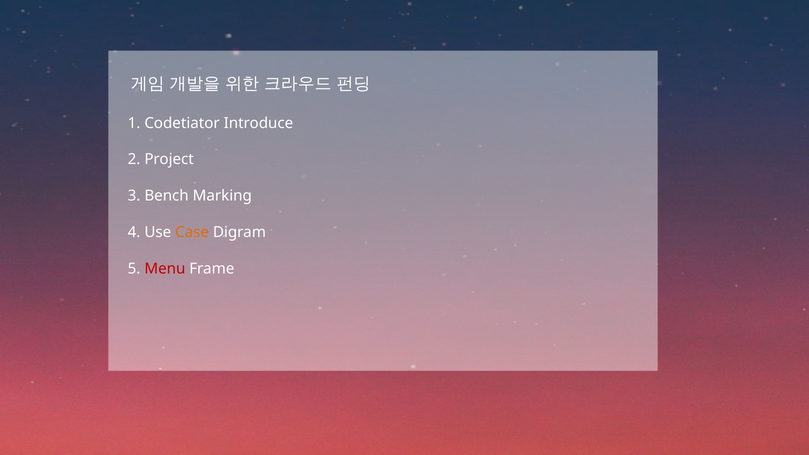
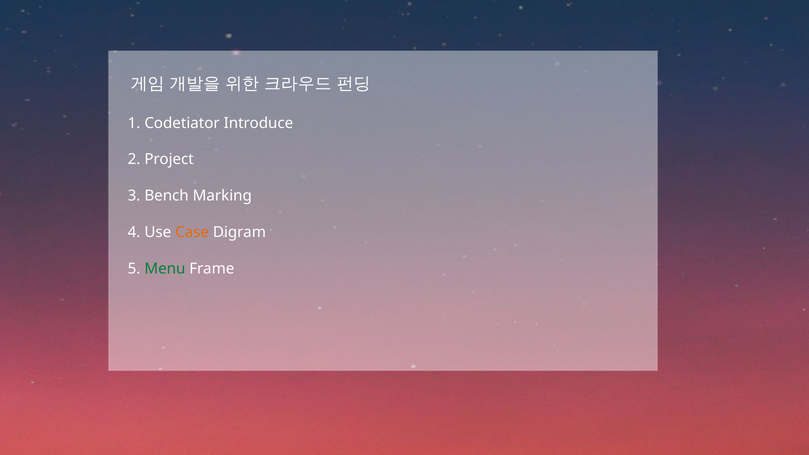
Menu colour: red -> green
